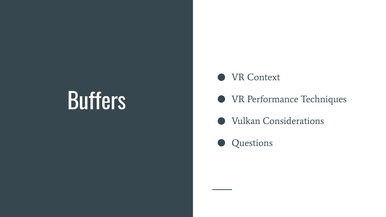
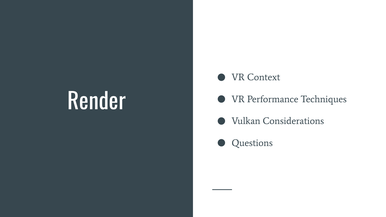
Buffers: Buffers -> Render
